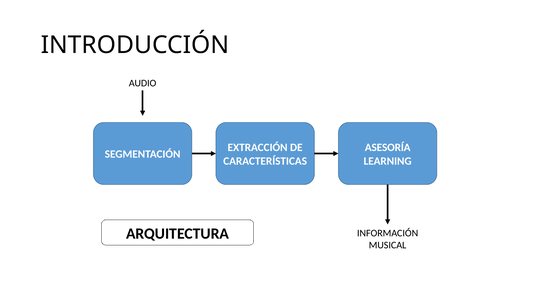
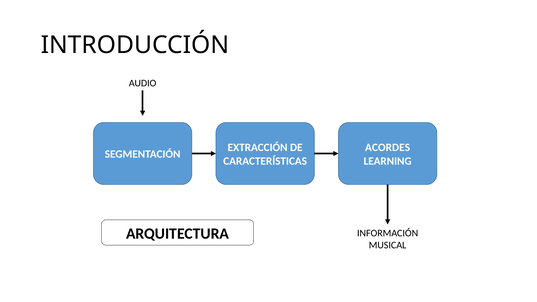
ASESORÍA: ASESORÍA -> ACORDES
